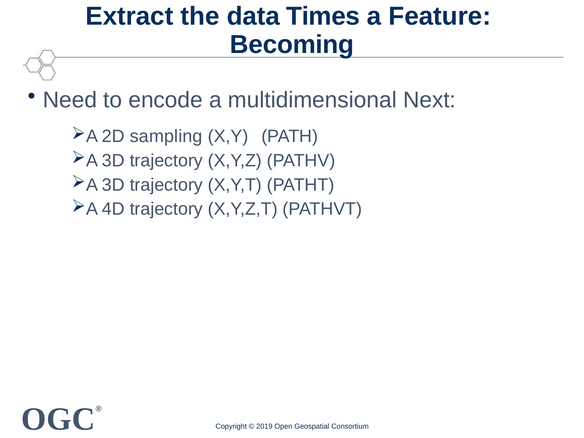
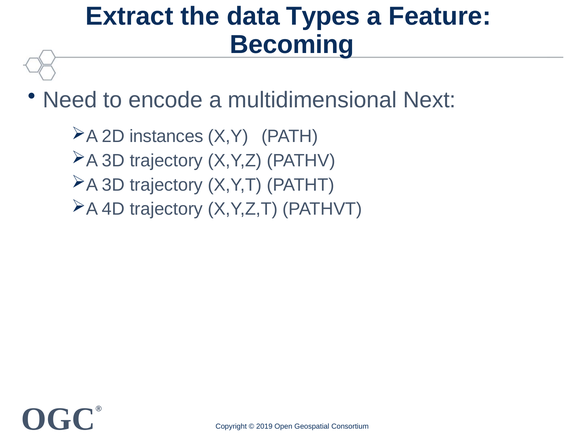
Times: Times -> Types
sampling: sampling -> instances
